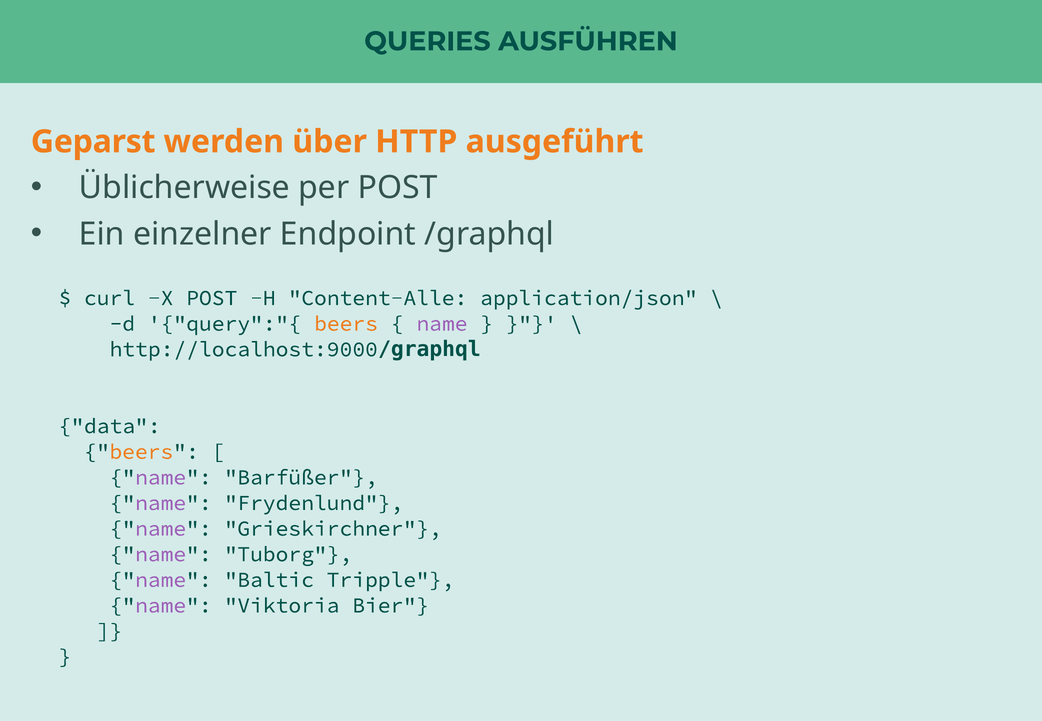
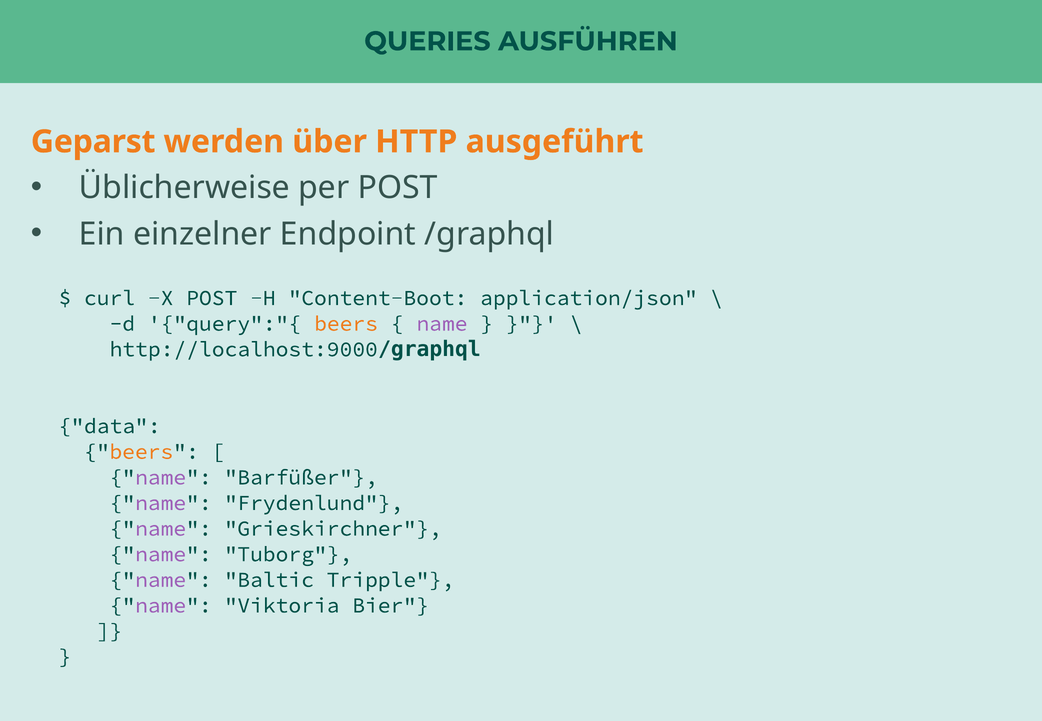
Content-Alle: Content-Alle -> Content-Boot
